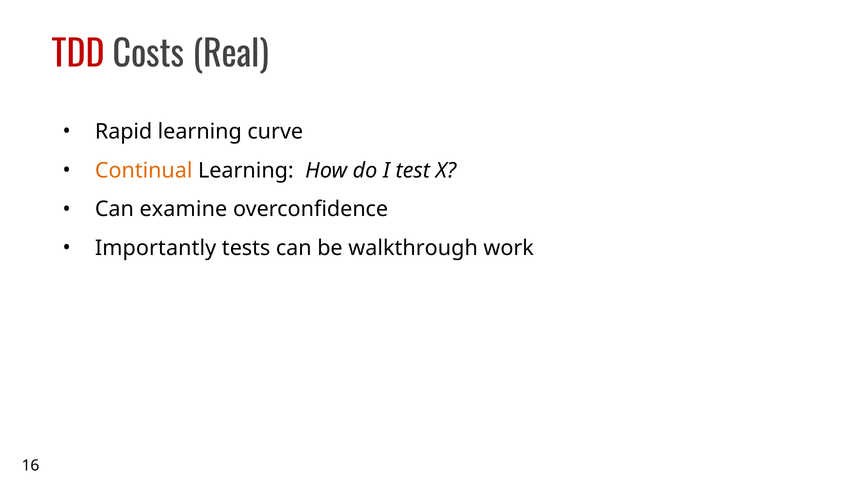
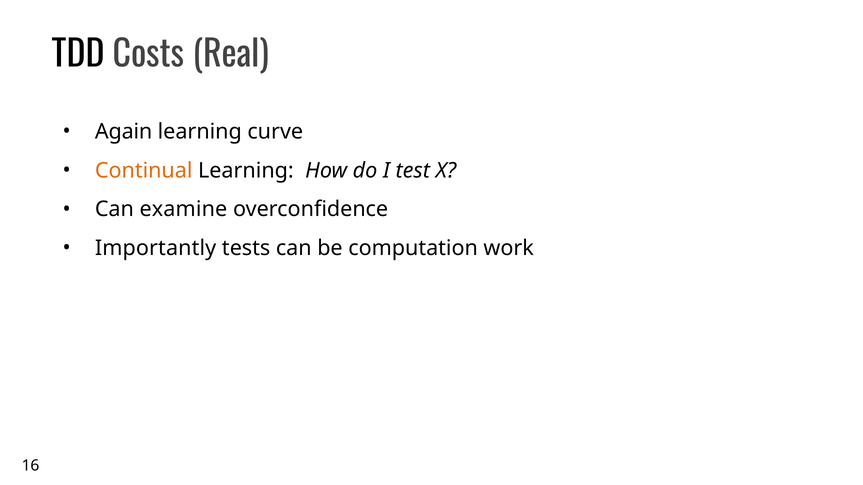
TDD colour: red -> black
Rapid: Rapid -> Again
walkthrough: walkthrough -> computation
